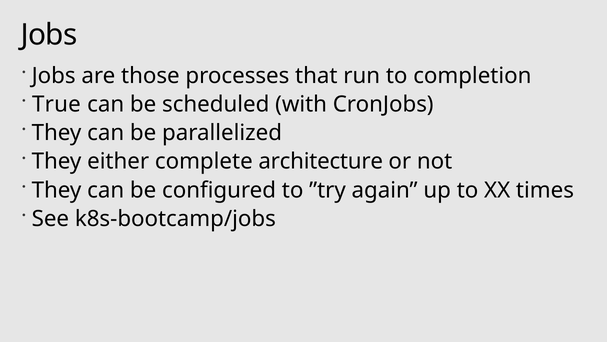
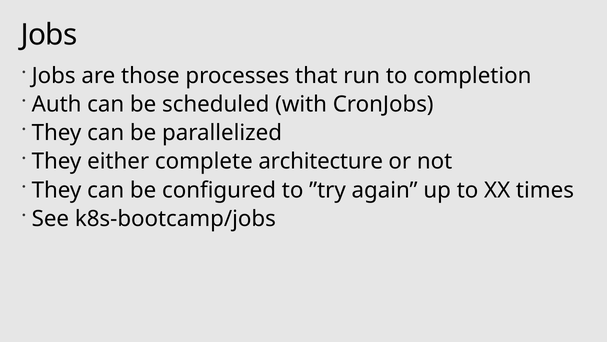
True: True -> Auth
